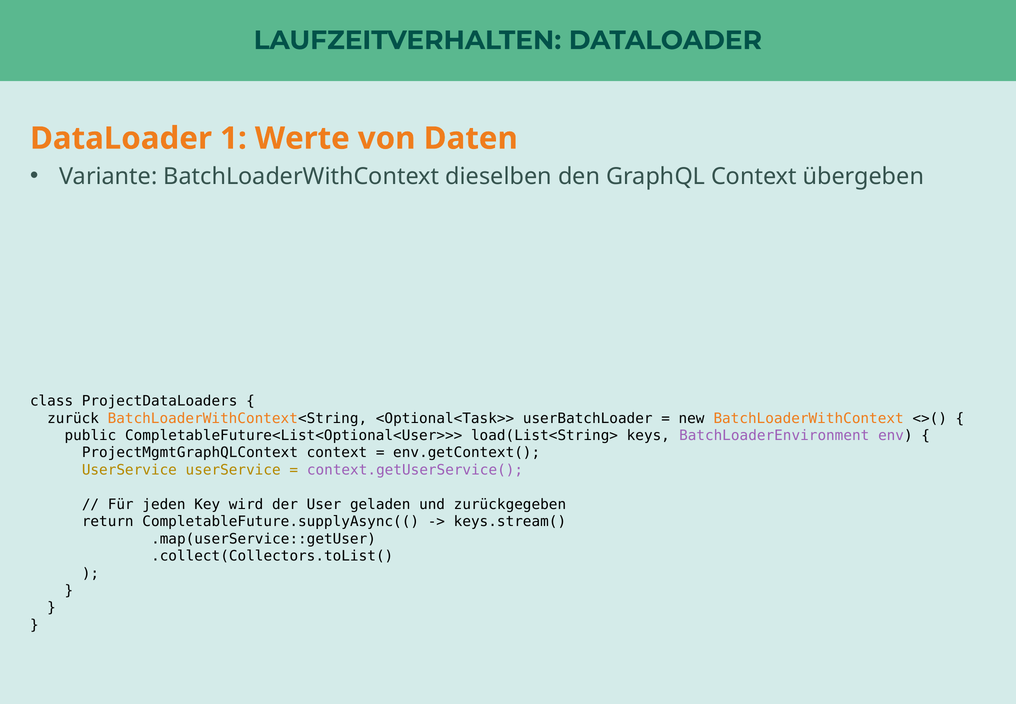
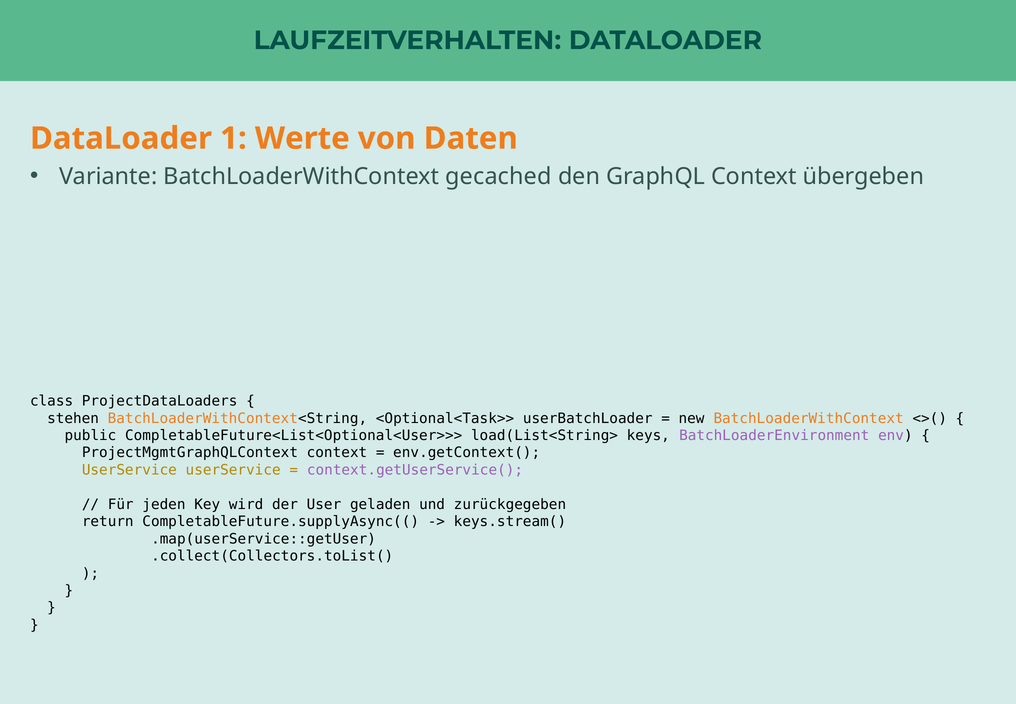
dieselben: dieselben -> gecached
zurück: zurück -> stehen
